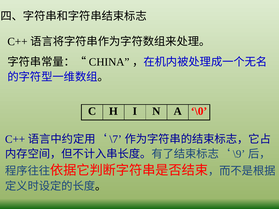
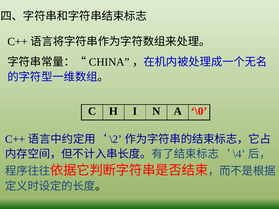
\7: \7 -> \2
\9: \9 -> \4
